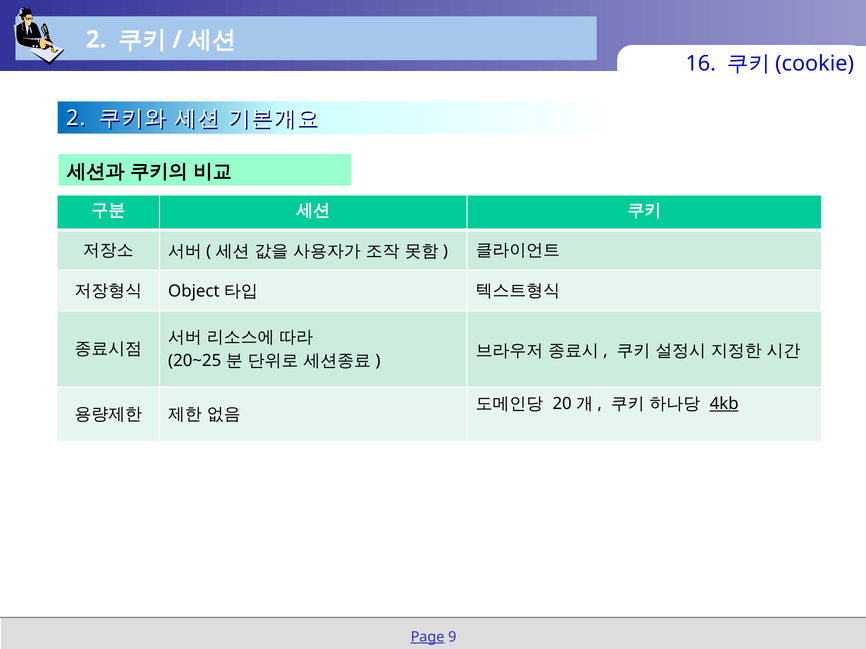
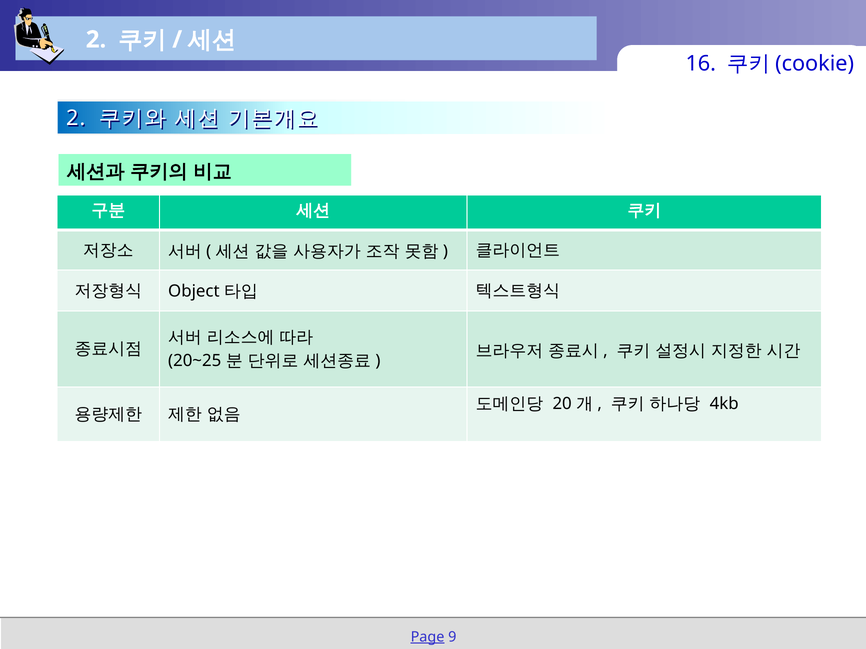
4kb underline: present -> none
